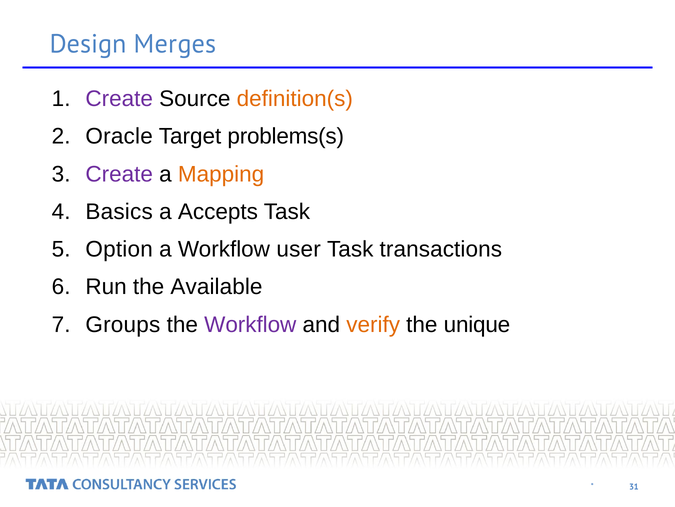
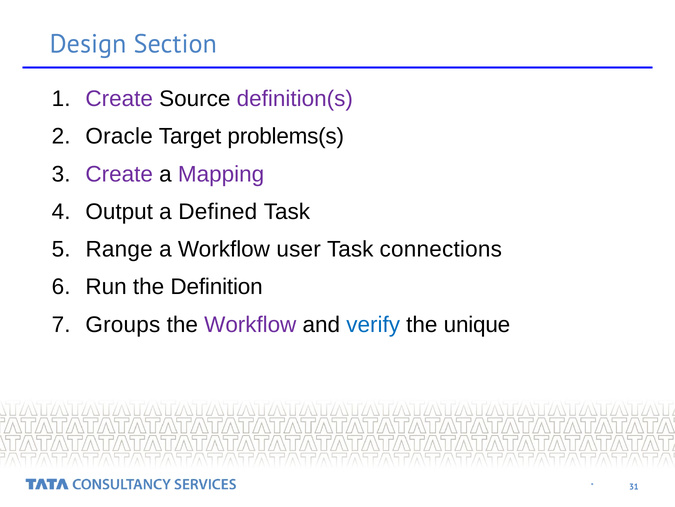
Merges: Merges -> Section
definition(s colour: orange -> purple
Mapping colour: orange -> purple
Basics: Basics -> Output
Accepts: Accepts -> Defined
Option: Option -> Range
transactions: transactions -> connections
Available: Available -> Definition
verify colour: orange -> blue
